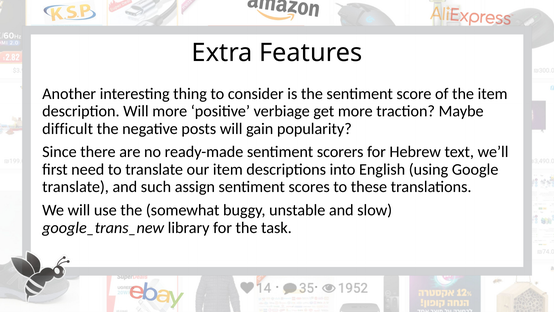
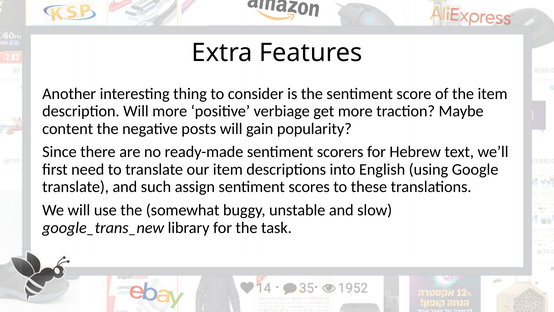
difficult: difficult -> content
